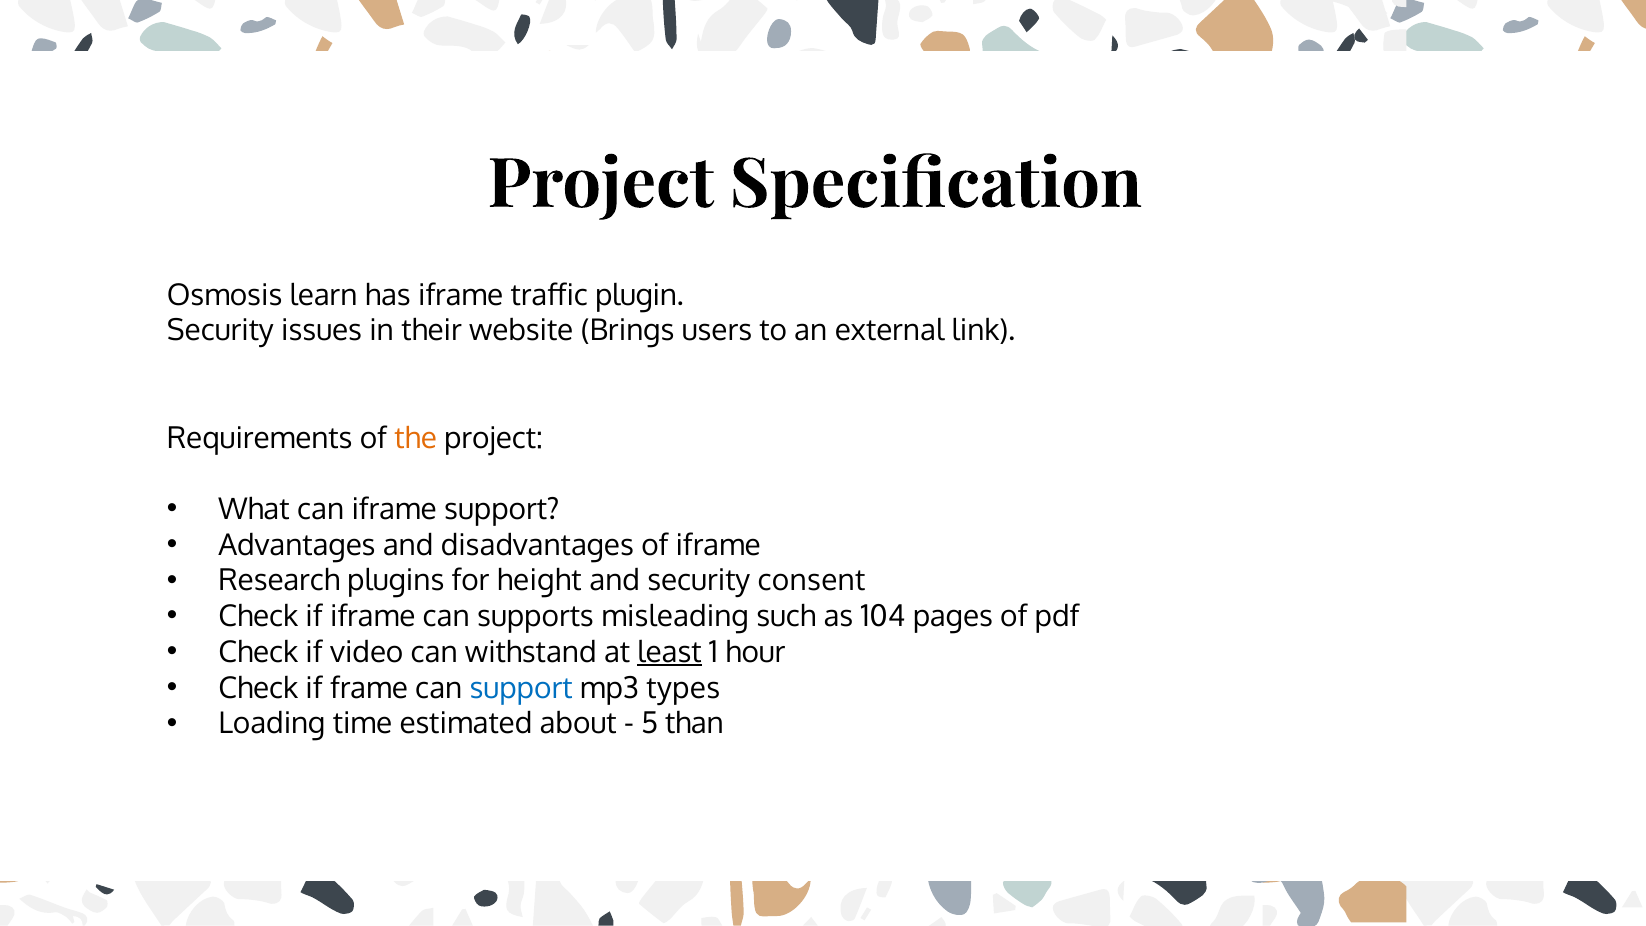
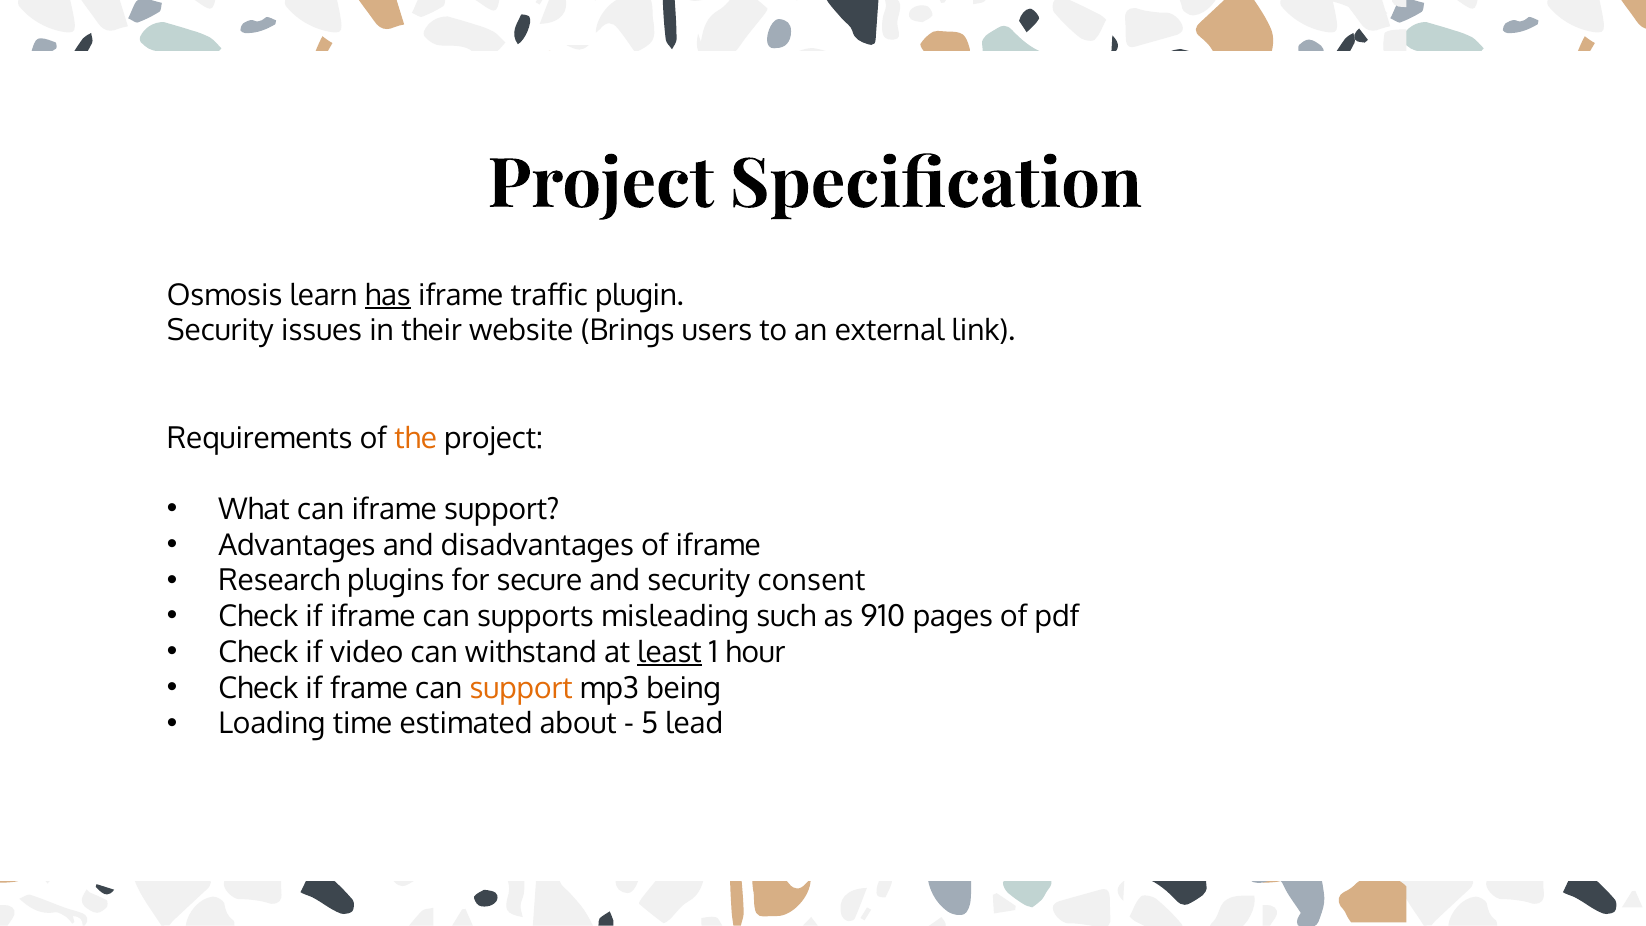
has underline: none -> present
height: height -> secure
104: 104 -> 910
support at (521, 688) colour: blue -> orange
types: types -> being
than: than -> lead
